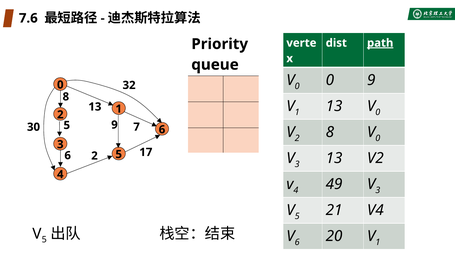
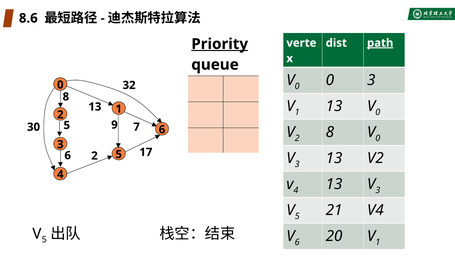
7.6: 7.6 -> 8.6
Priority underline: none -> present
0 9: 9 -> 3
4 49: 49 -> 13
